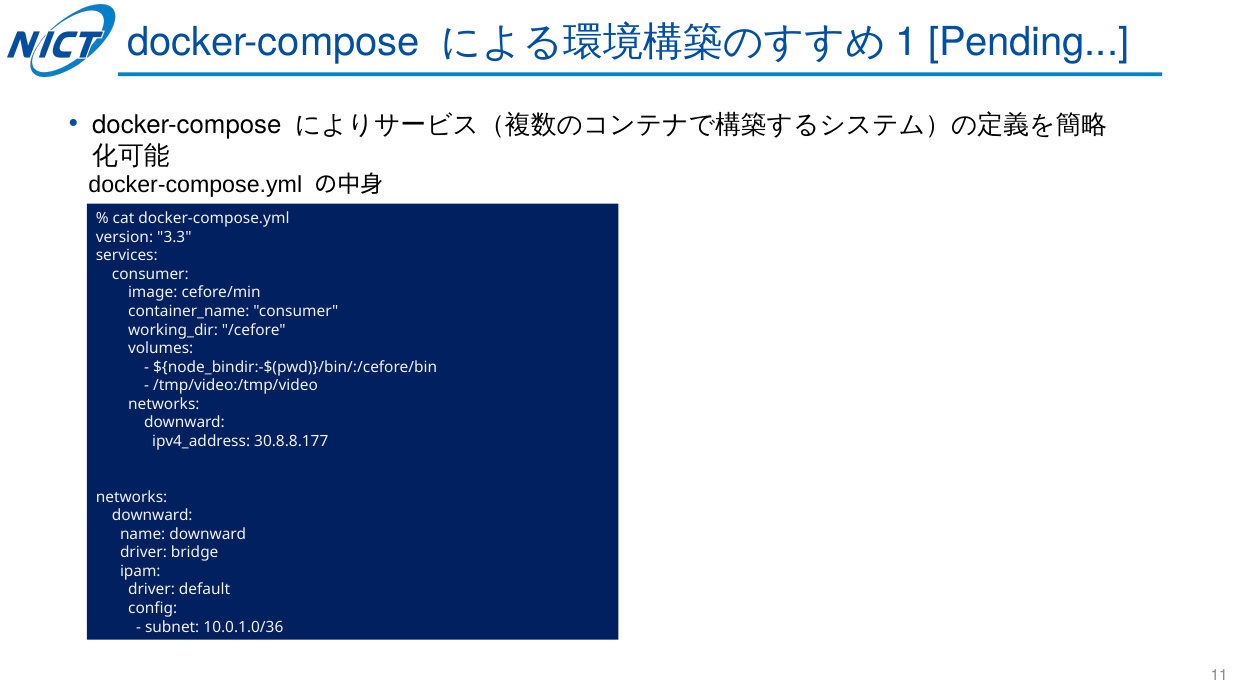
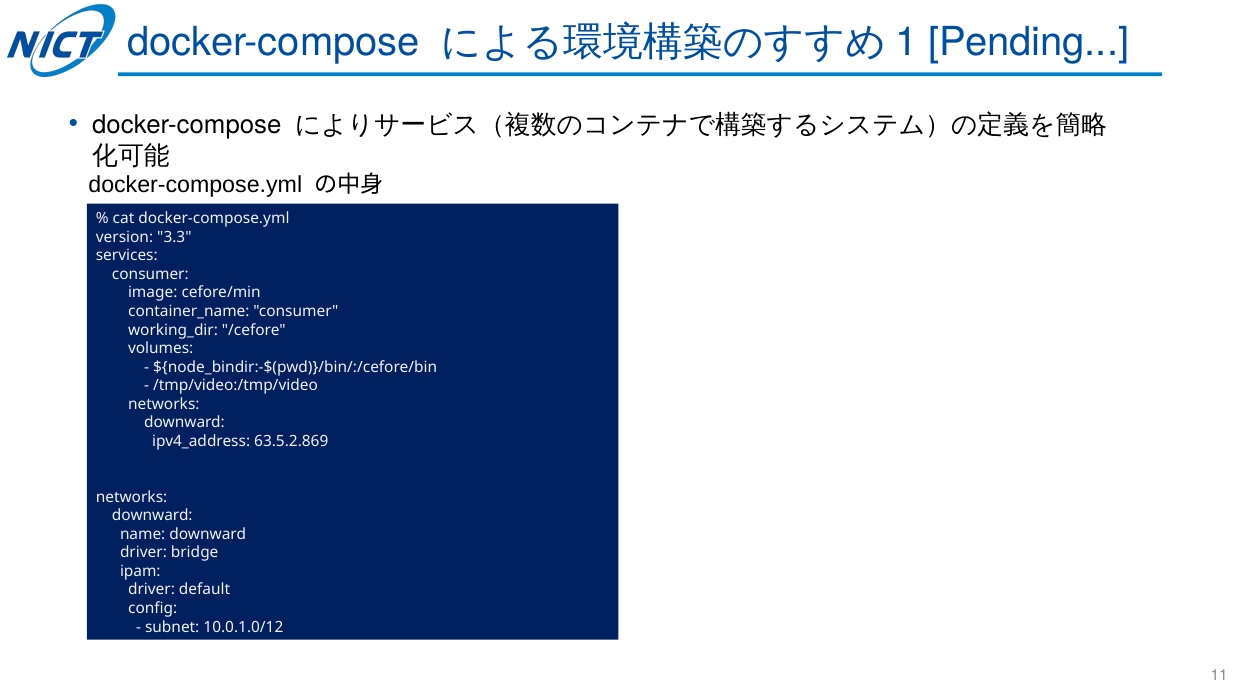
30.8.8.177: 30.8.8.177 -> 63.5.2.869
10.0.1.0/36: 10.0.1.0/36 -> 10.0.1.0/12
